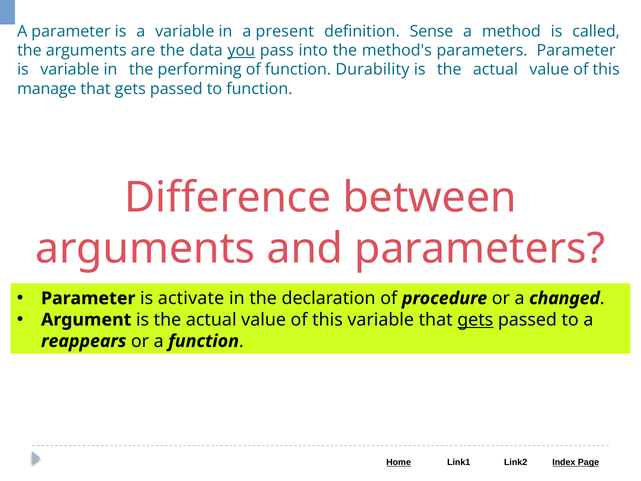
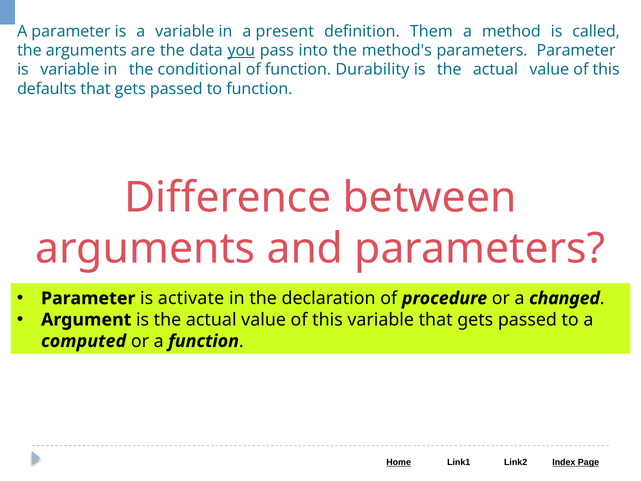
Sense: Sense -> Them
performing: performing -> conditional
manage: manage -> defaults
gets at (475, 320) underline: present -> none
reappears: reappears -> computed
